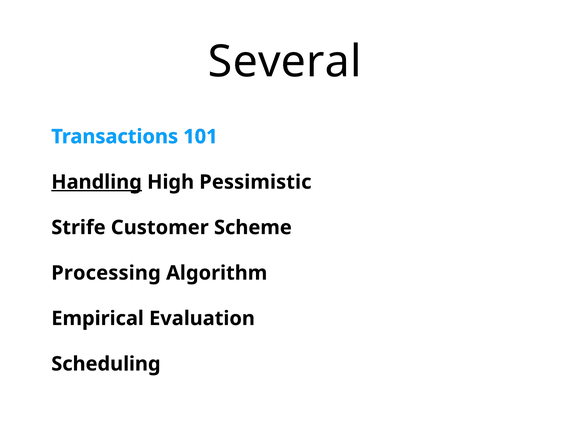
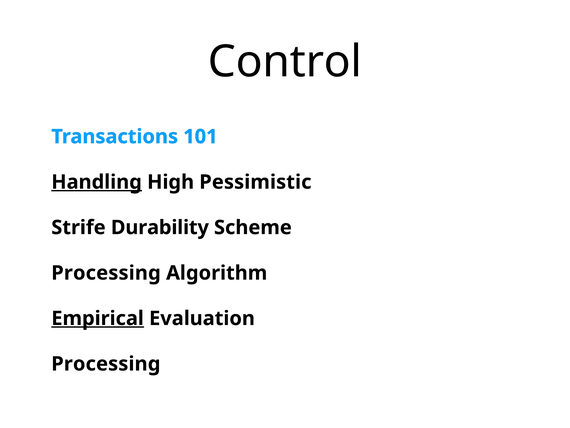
Several: Several -> Control
Customer: Customer -> Durability
Empirical underline: none -> present
Scheduling at (106, 363): Scheduling -> Processing
